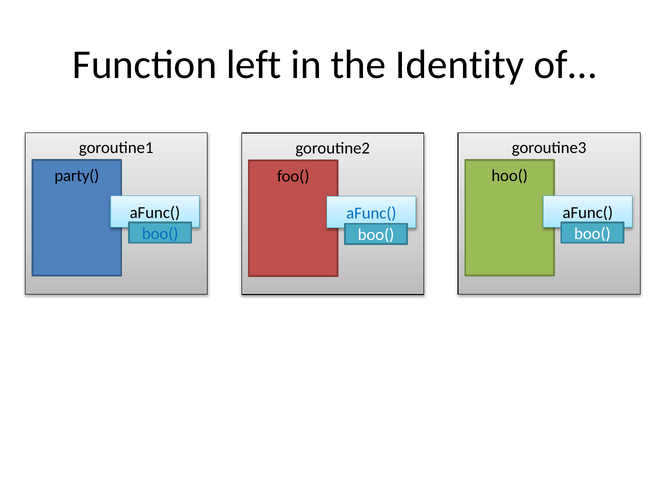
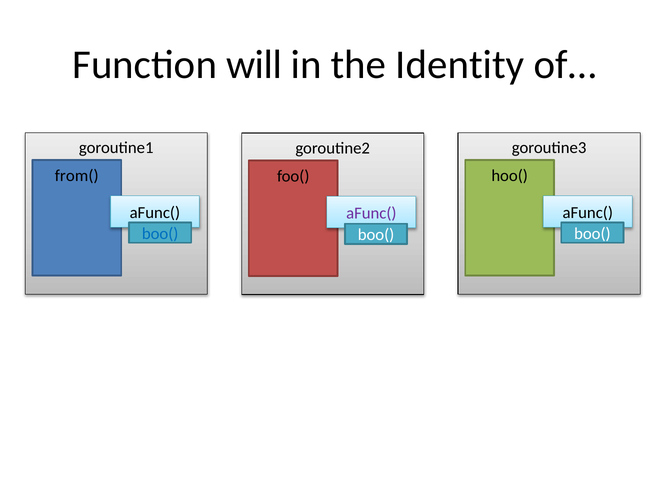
left: left -> will
party(: party( -> from(
aFunc( at (371, 213) colour: blue -> purple
